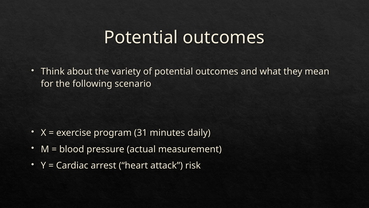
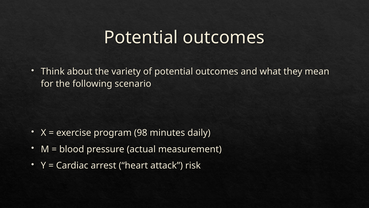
31: 31 -> 98
